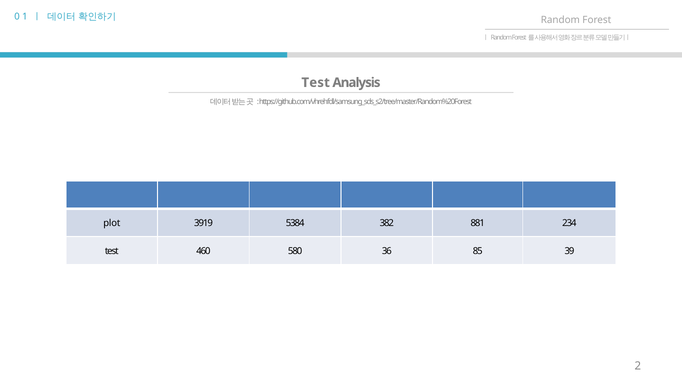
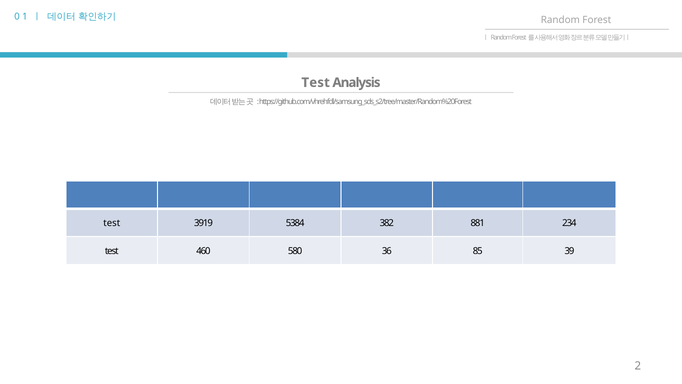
plot at (112, 223): plot -> test
